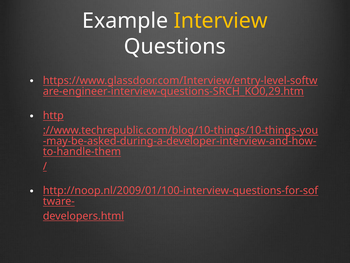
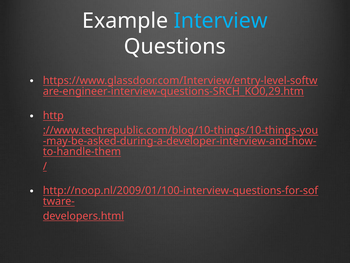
Interview colour: yellow -> light blue
